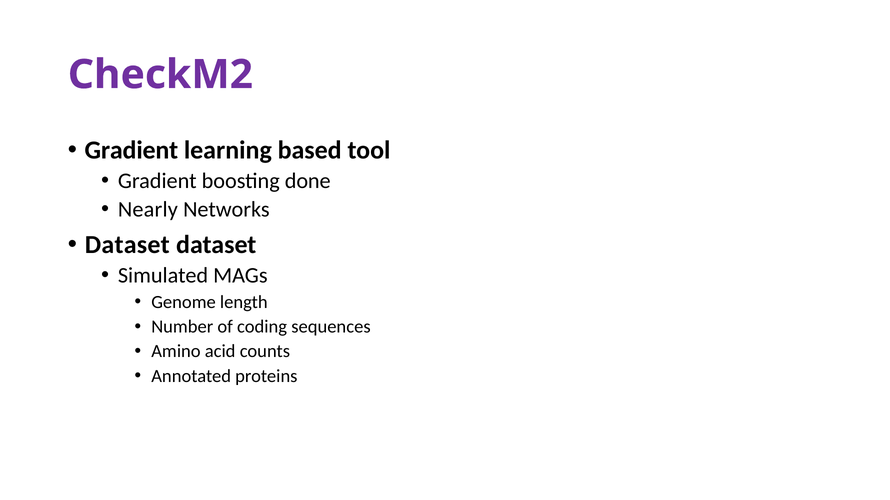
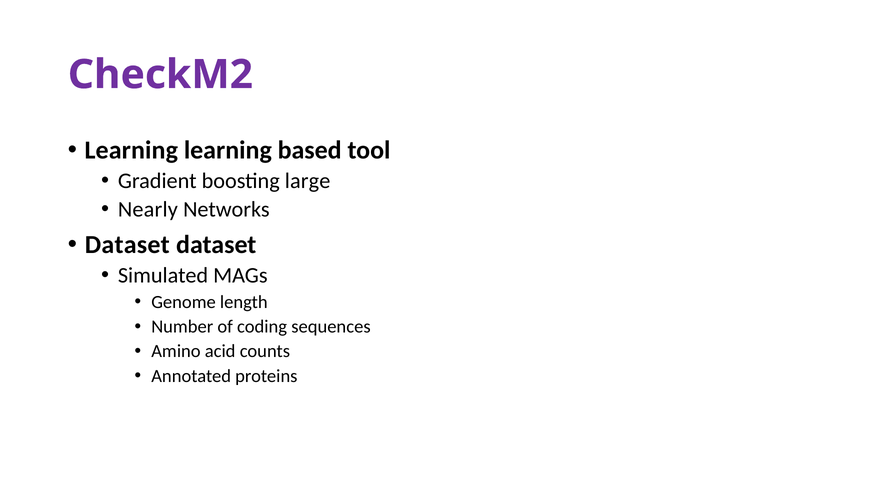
Gradient at (131, 150): Gradient -> Learning
done: done -> large
